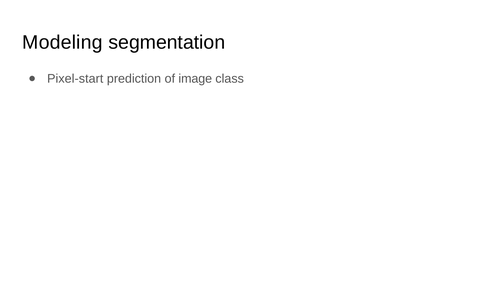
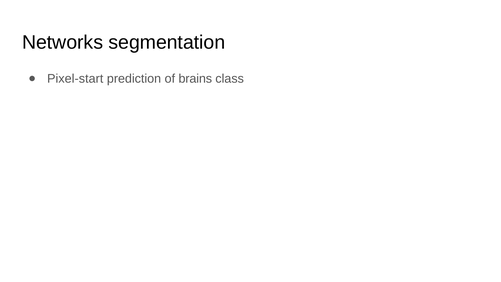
Modeling: Modeling -> Networks
image: image -> brains
